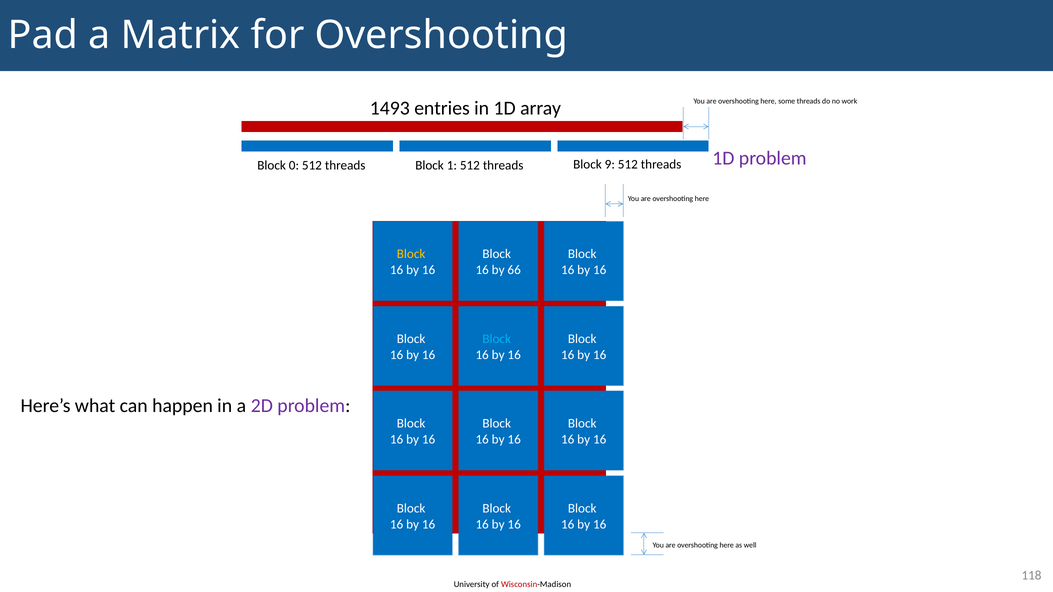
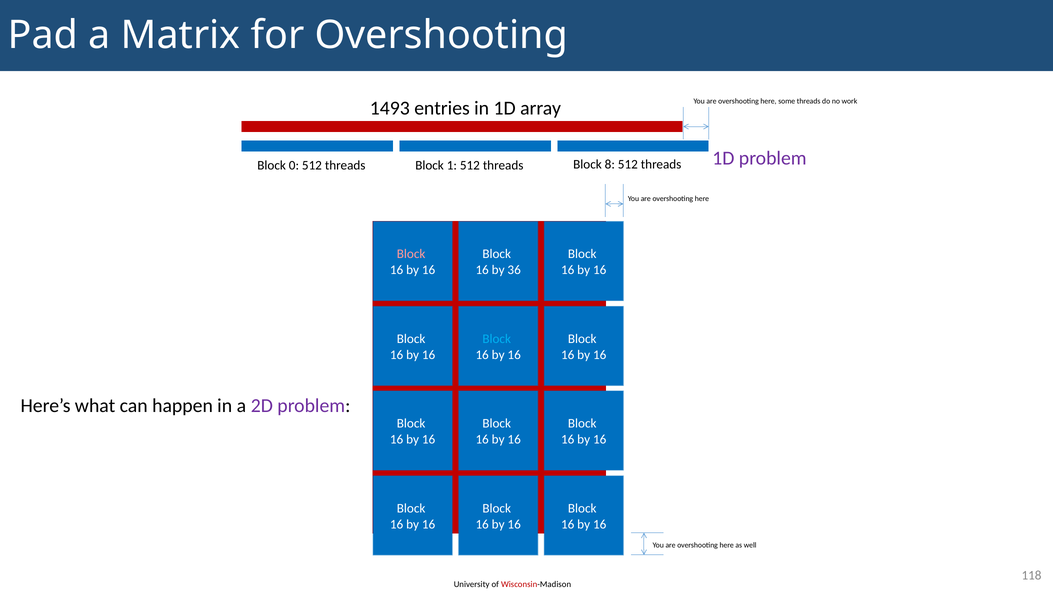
9: 9 -> 8
Block at (411, 254) colour: yellow -> pink
66: 66 -> 36
